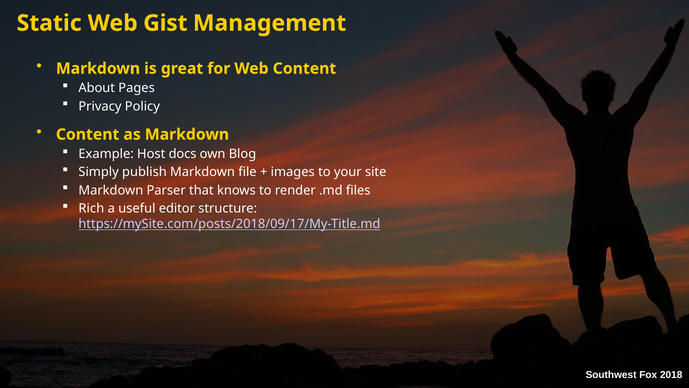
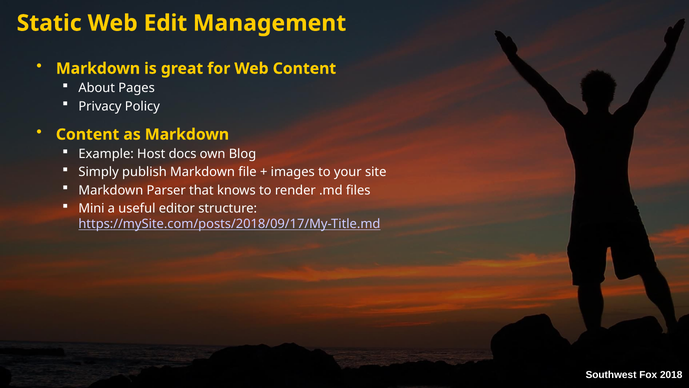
Gist: Gist -> Edit
Rich: Rich -> Mini
